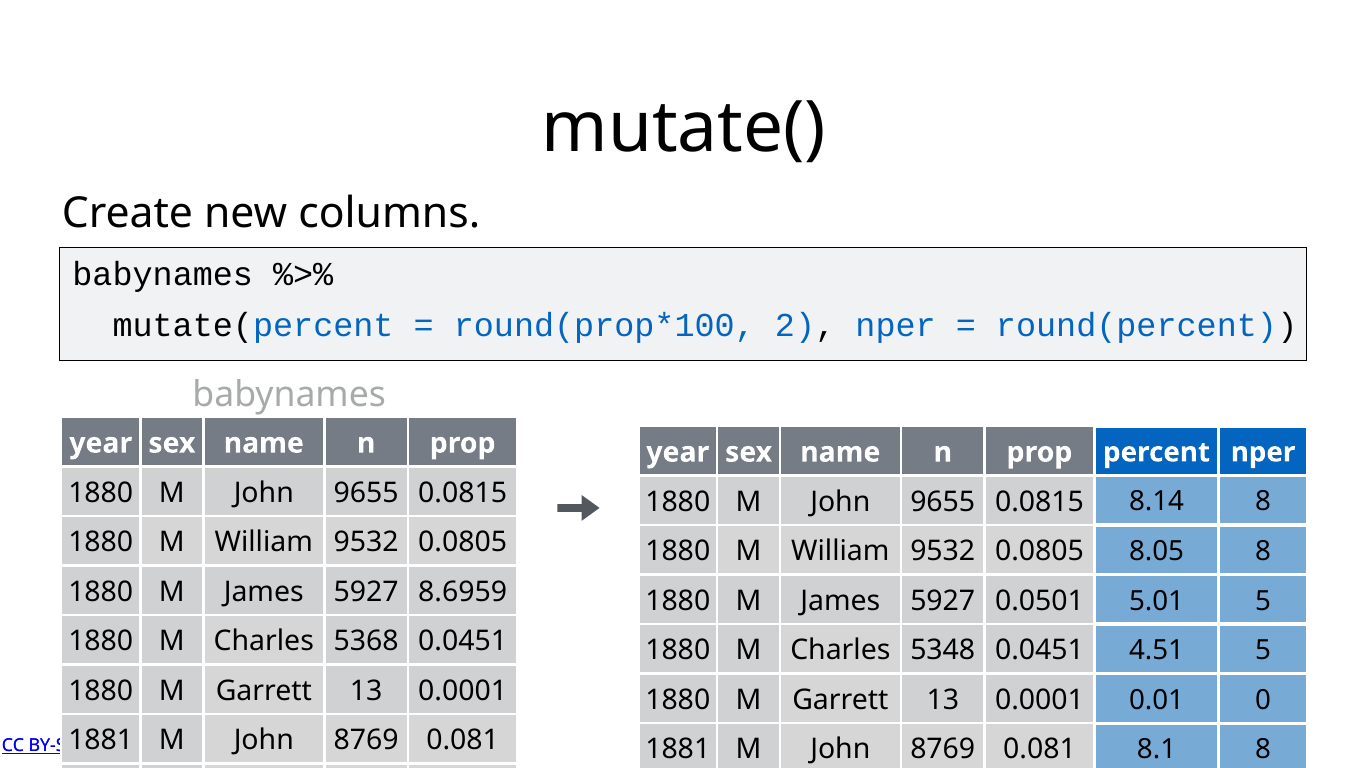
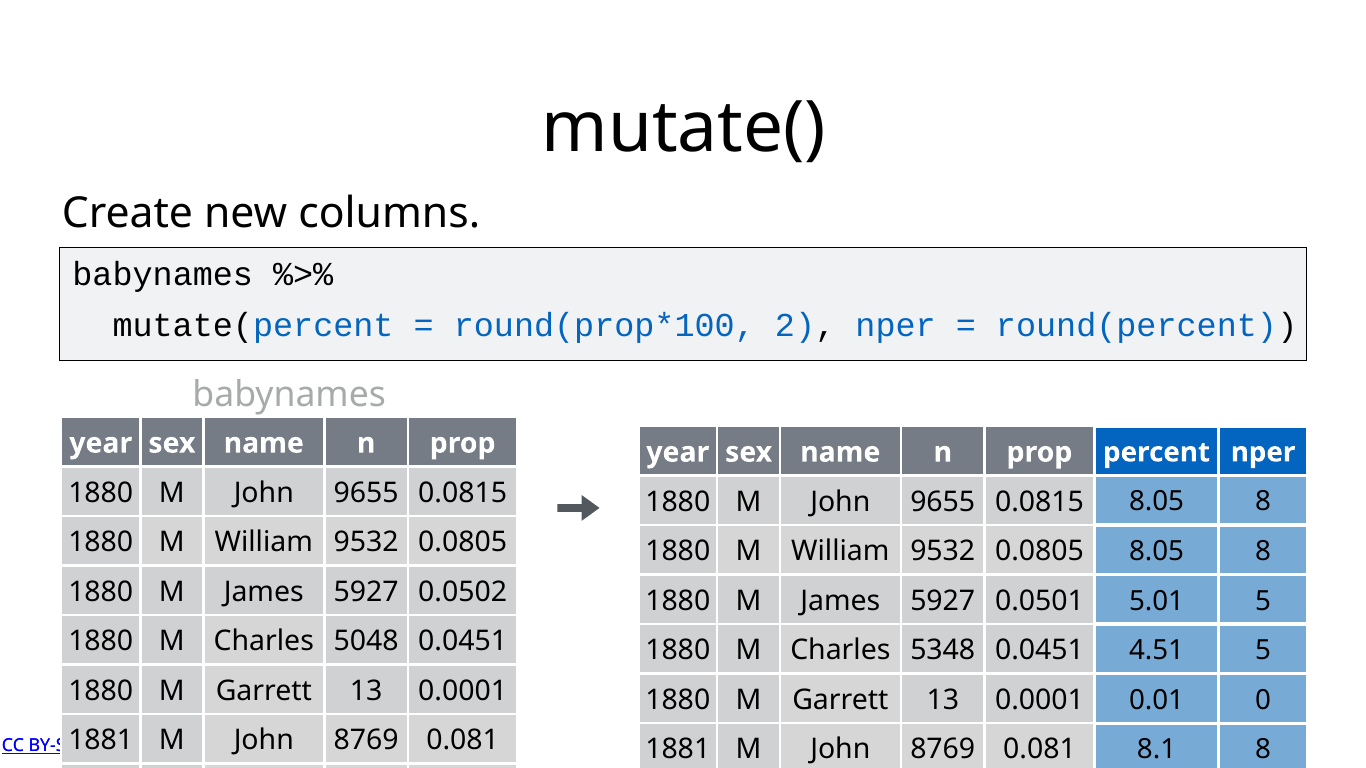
0.0815 8.14: 8.14 -> 8.05
8.6959: 8.6959 -> 0.0502
5368: 5368 -> 5048
